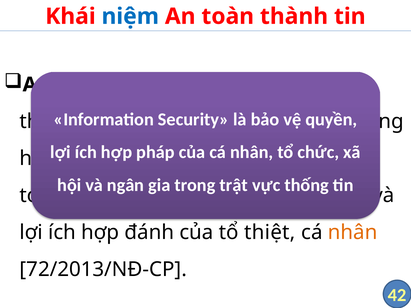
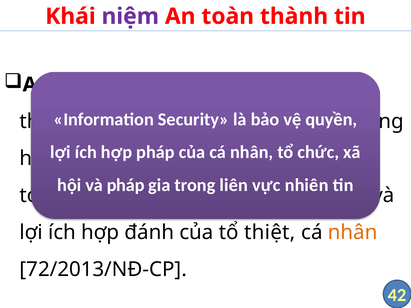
niệm colour: blue -> purple
và ngân: ngân -> pháp
trong trật: trật -> liên
thống: thống -> nhiên
